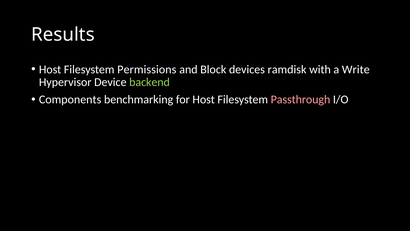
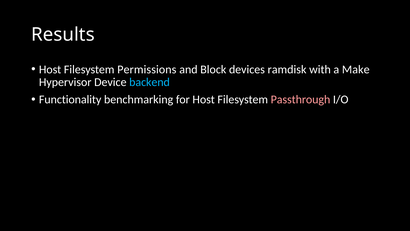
Write: Write -> Make
backend colour: light green -> light blue
Components: Components -> Functionality
